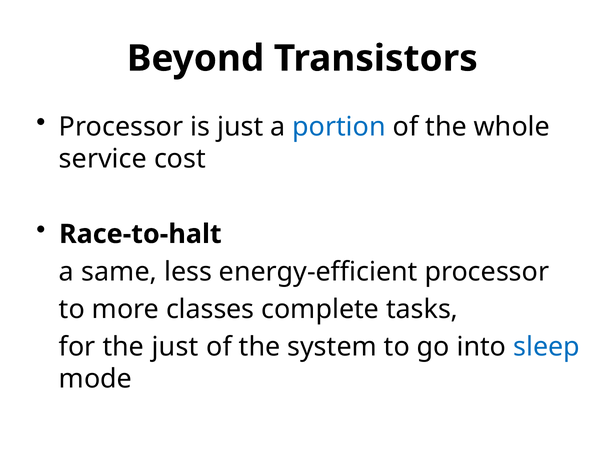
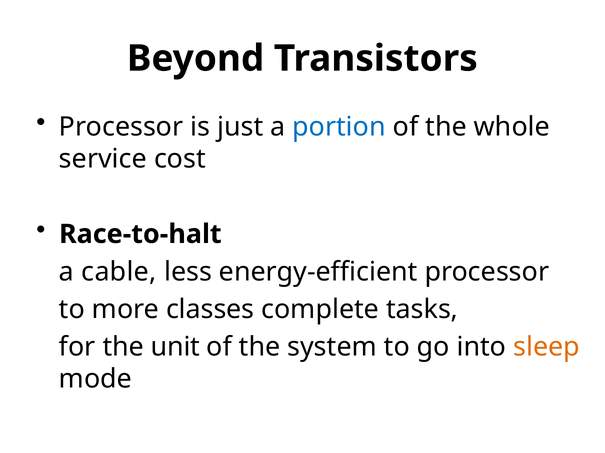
same: same -> cable
the just: just -> unit
sleep colour: blue -> orange
